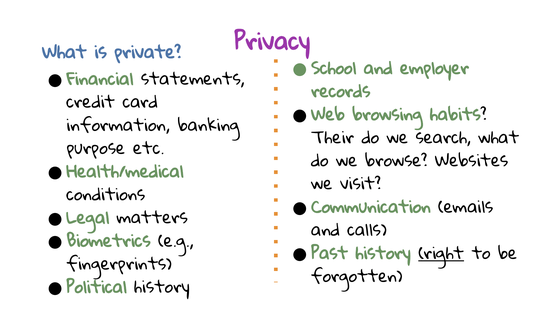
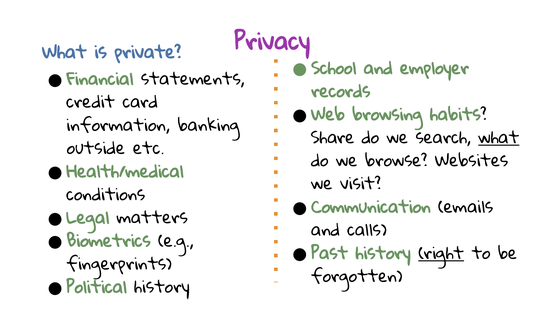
Their: Their -> Share
what at (499, 138) underline: none -> present
purpose: purpose -> outside
